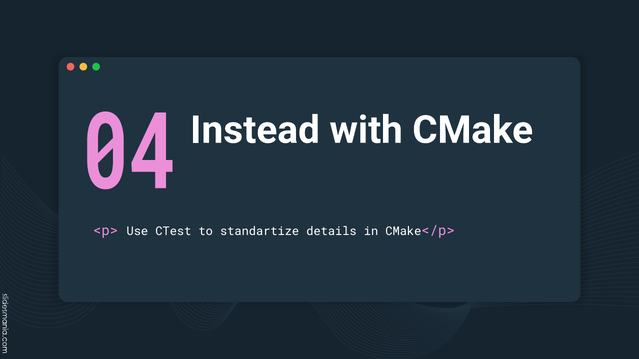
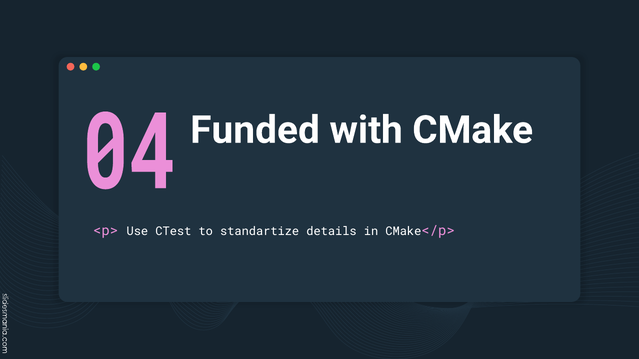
Instead: Instead -> Funded
